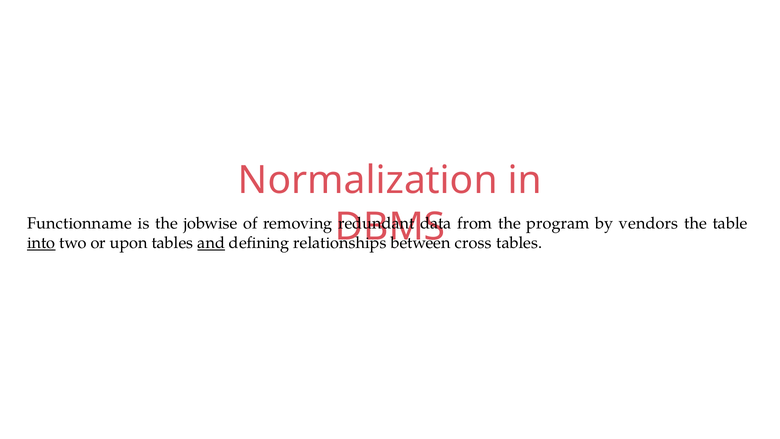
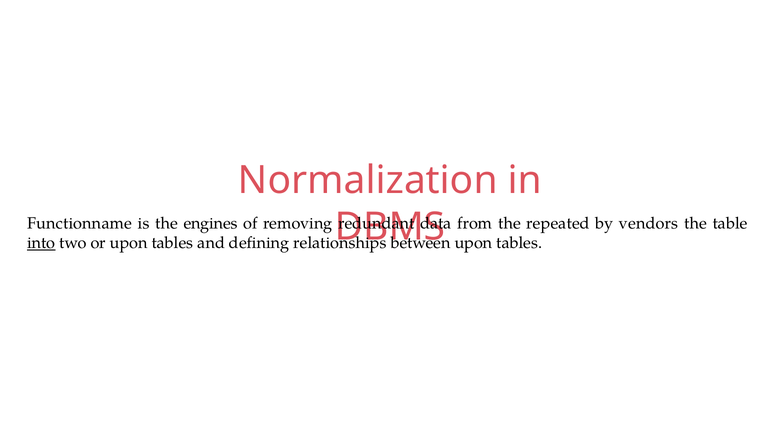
jobwise: jobwise -> engines
program: program -> repeated
and underline: present -> none
cross at (473, 243): cross -> upon
